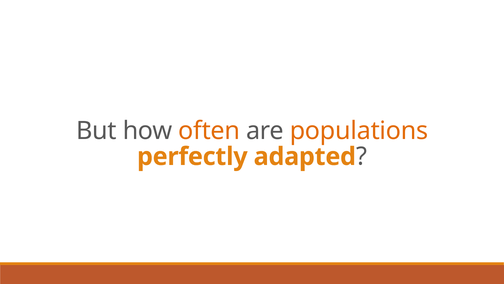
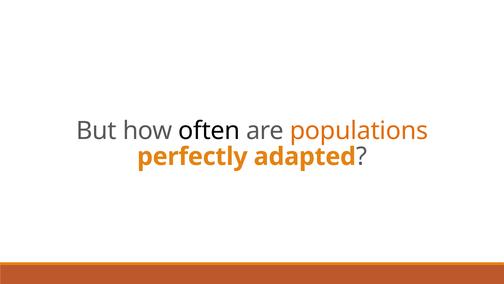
often colour: orange -> black
